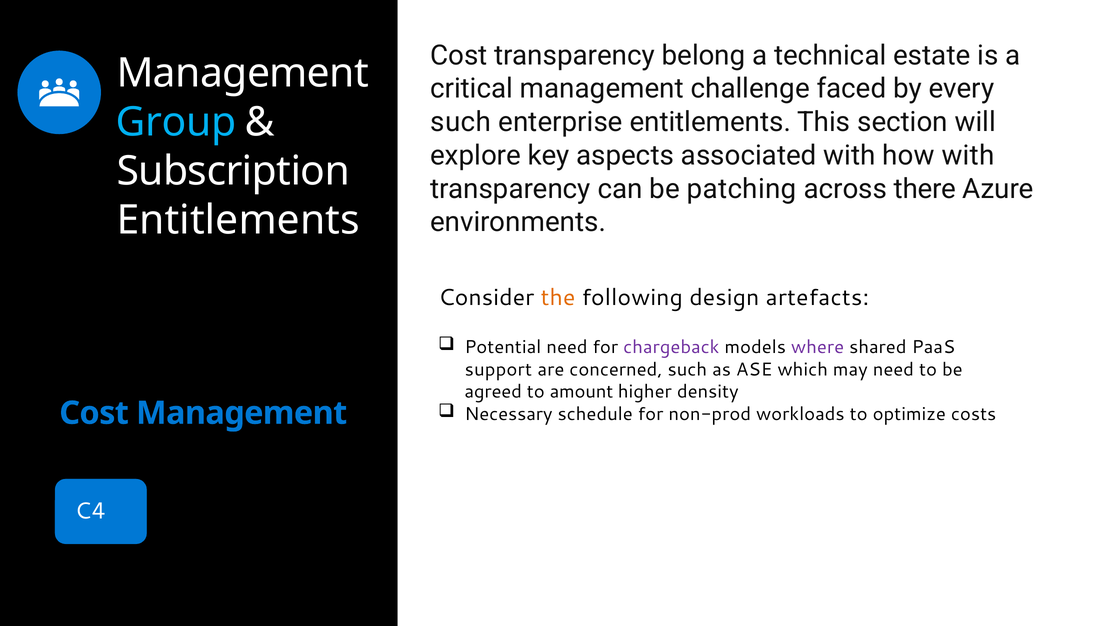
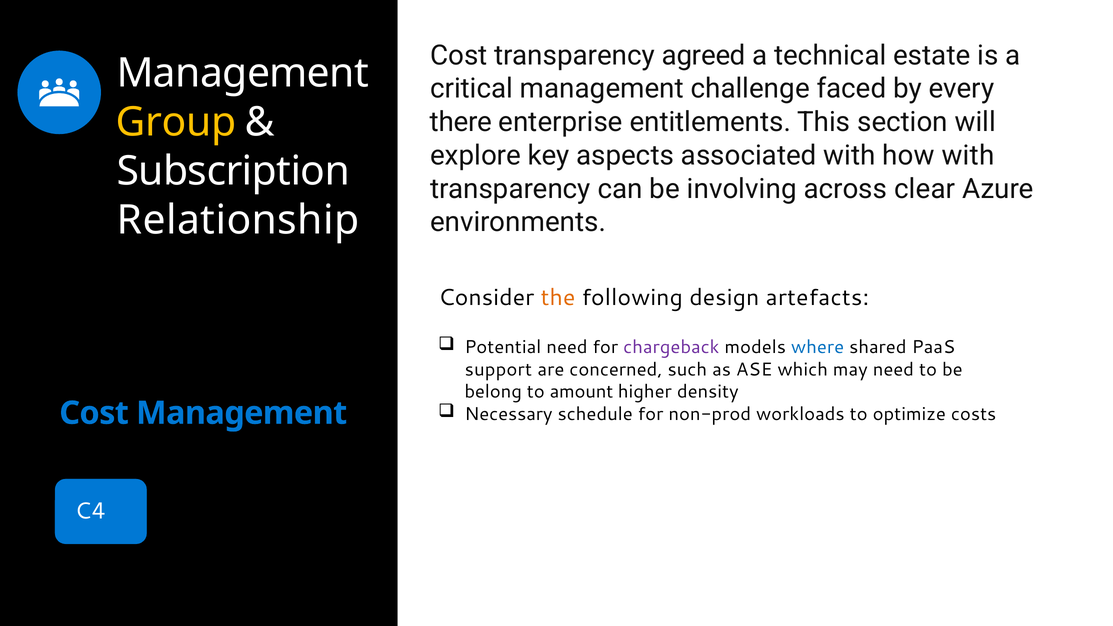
belong: belong -> agreed
such at (461, 122): such -> there
Group colour: light blue -> yellow
patching: patching -> involving
there: there -> clear
Entitlements at (238, 220): Entitlements -> Relationship
where colour: purple -> blue
agreed: agreed -> belong
